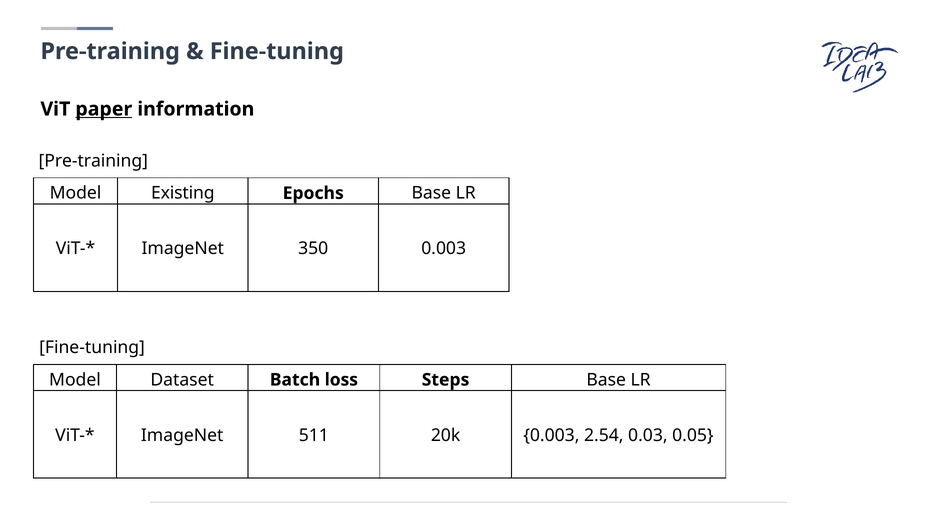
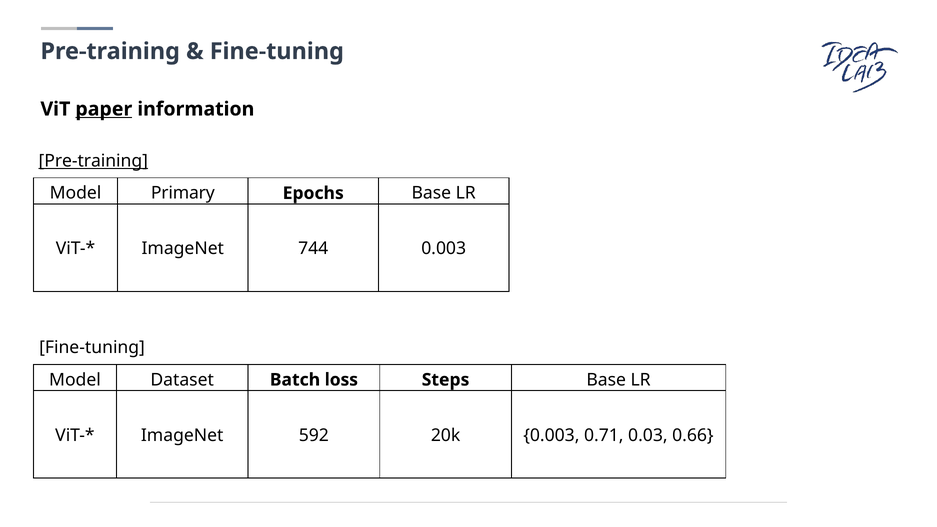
Pre-training at (93, 161) underline: none -> present
Existing: Existing -> Primary
350: 350 -> 744
511: 511 -> 592
2.54: 2.54 -> 0.71
0.05: 0.05 -> 0.66
